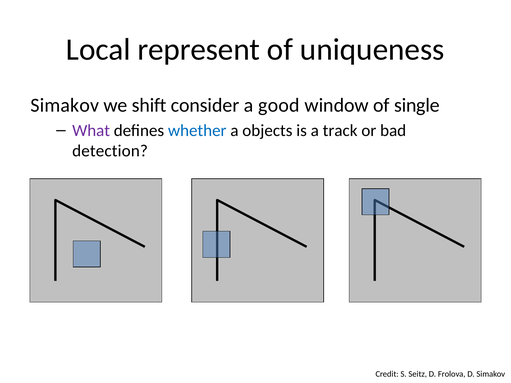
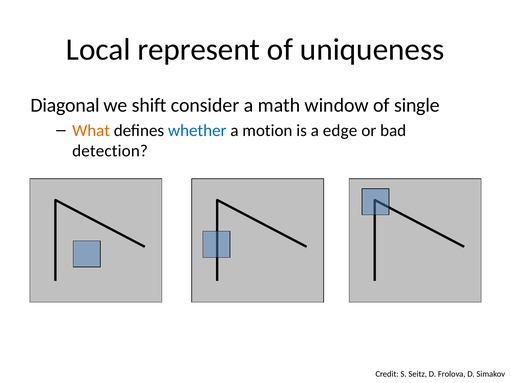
Simakov at (65, 105): Simakov -> Diagonal
good: good -> math
What colour: purple -> orange
objects: objects -> motion
track: track -> edge
